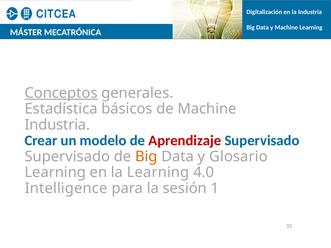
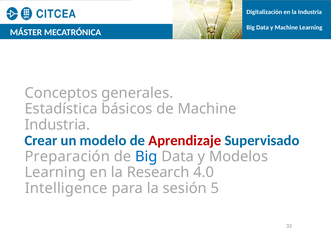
Conceptos underline: present -> none
Supervisado at (67, 157): Supervisado -> Preparación
Big at (146, 157) colour: orange -> blue
Glosario: Glosario -> Modelos
la Learning: Learning -> Research
1: 1 -> 5
